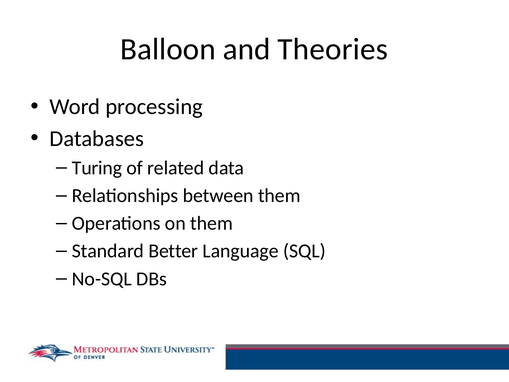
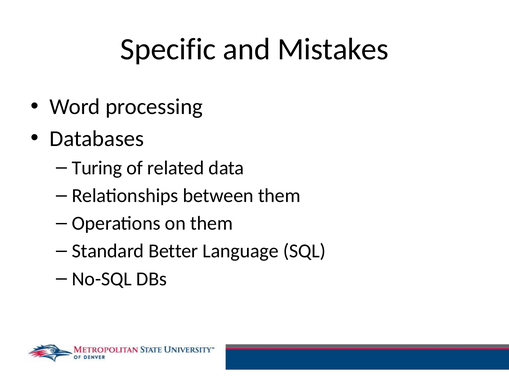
Balloon: Balloon -> Specific
Theories: Theories -> Mistakes
